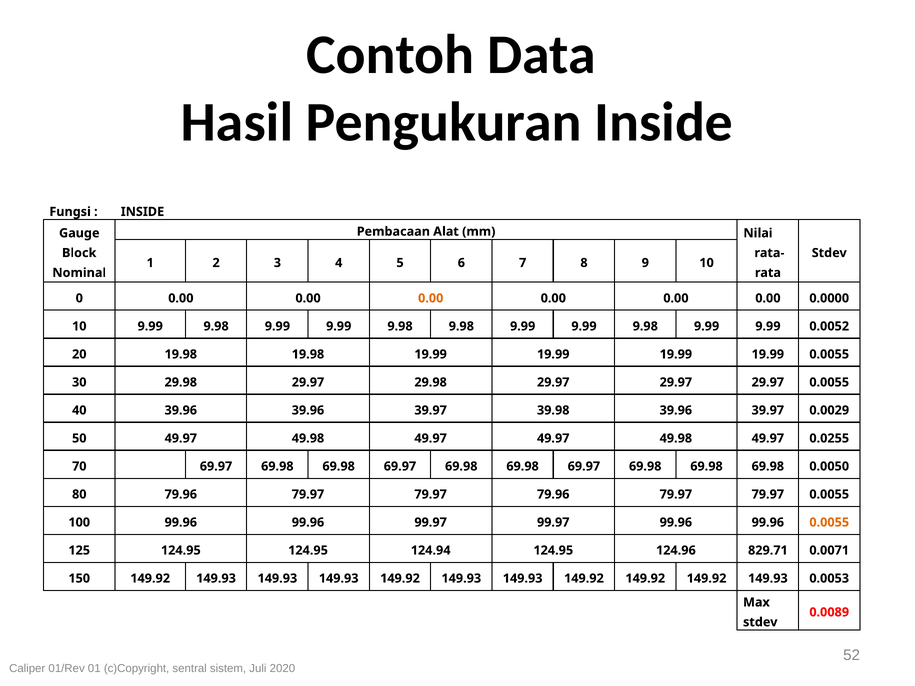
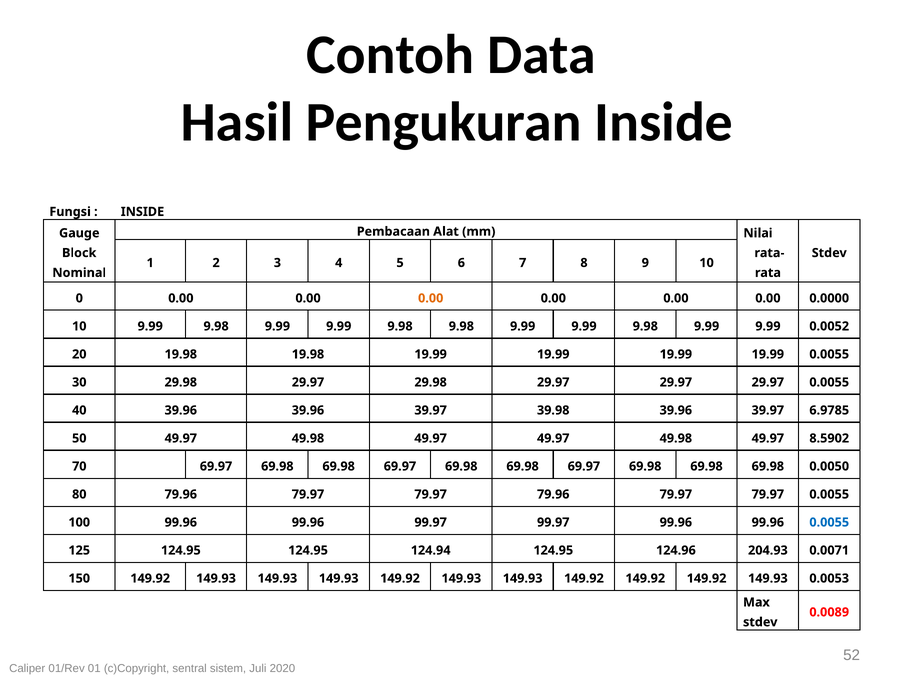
0.0029: 0.0029 -> 6.9785
0.0255: 0.0255 -> 8.5902
0.0055 at (829, 523) colour: orange -> blue
829.71: 829.71 -> 204.93
